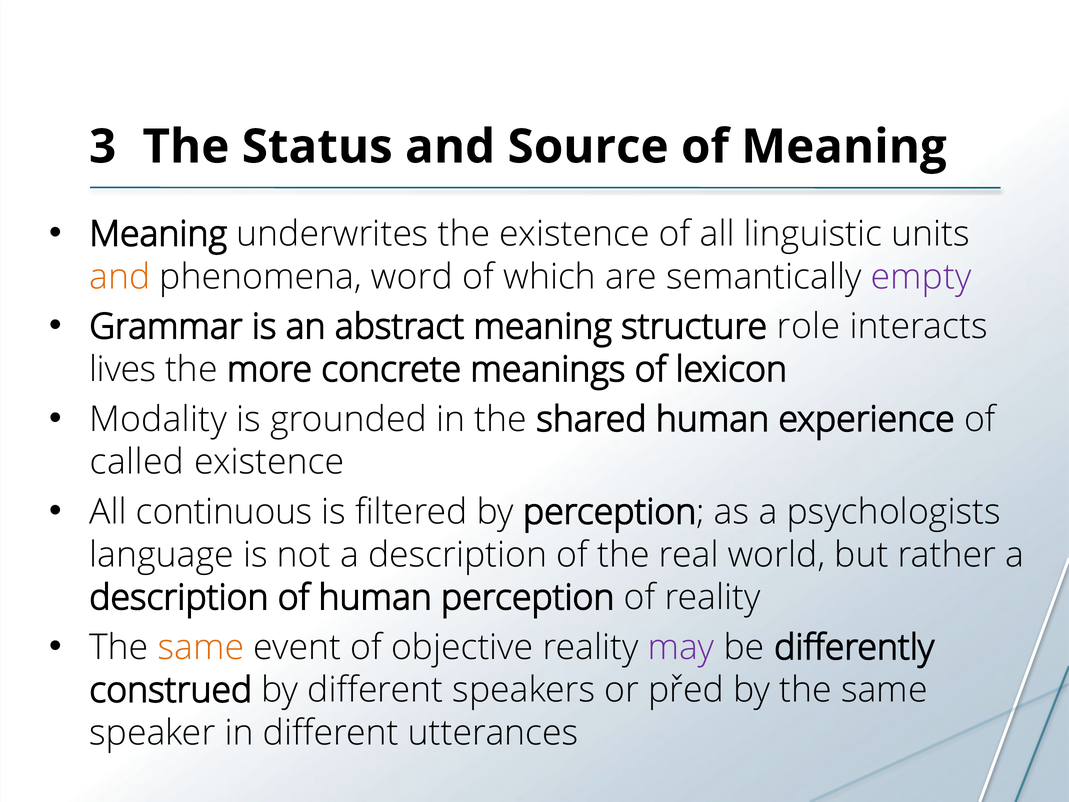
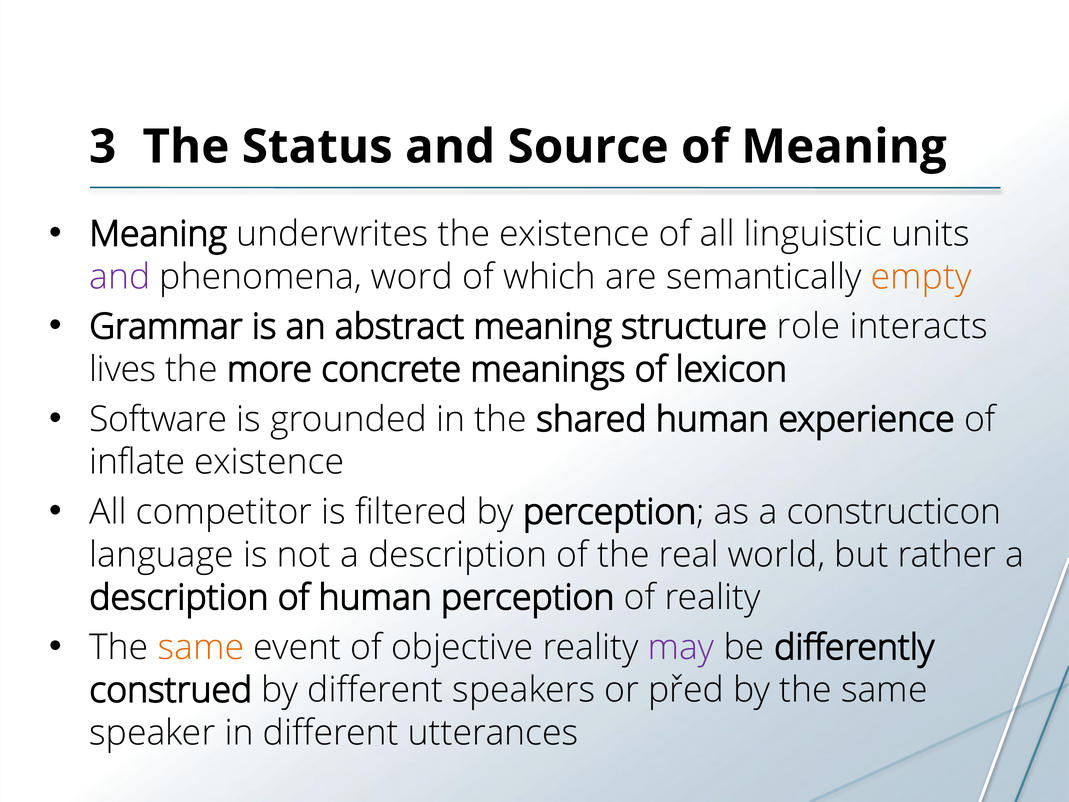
and at (120, 277) colour: orange -> purple
empty colour: purple -> orange
Modality: Modality -> Software
called: called -> inflate
continuous: continuous -> competitor
psychologists: psychologists -> constructicon
